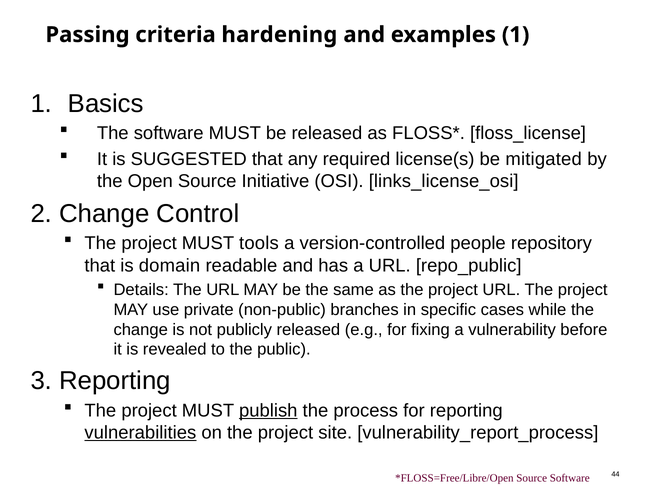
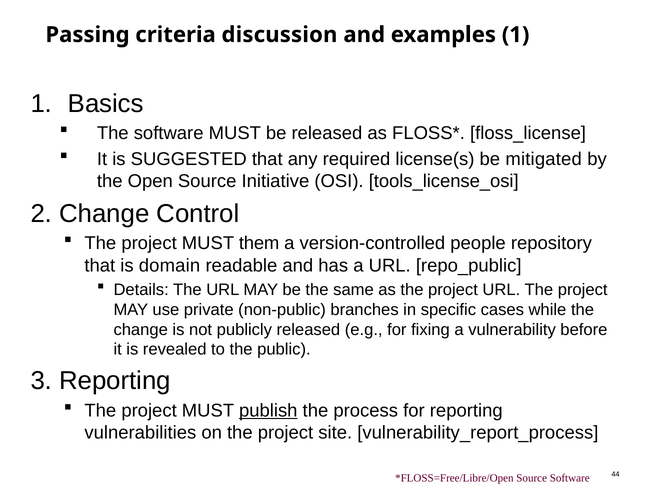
hardening: hardening -> discussion
links_license_osi: links_license_osi -> tools_license_osi
tools: tools -> them
vulnerabilities underline: present -> none
